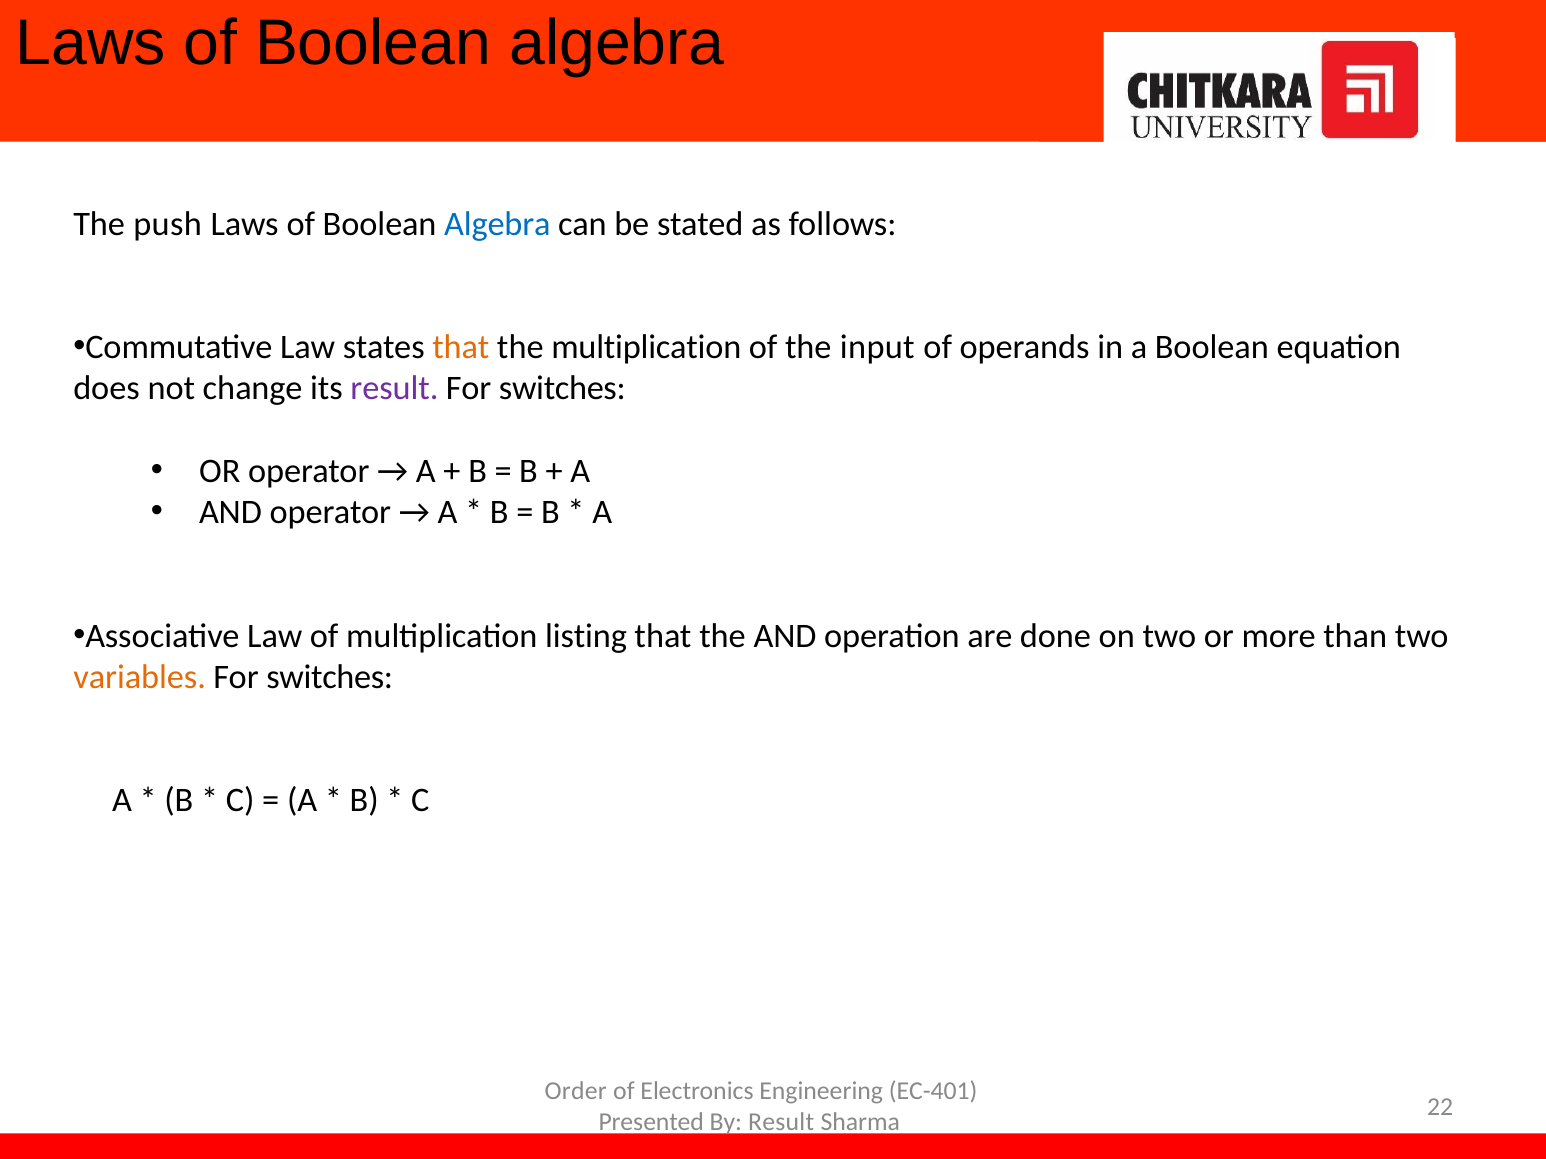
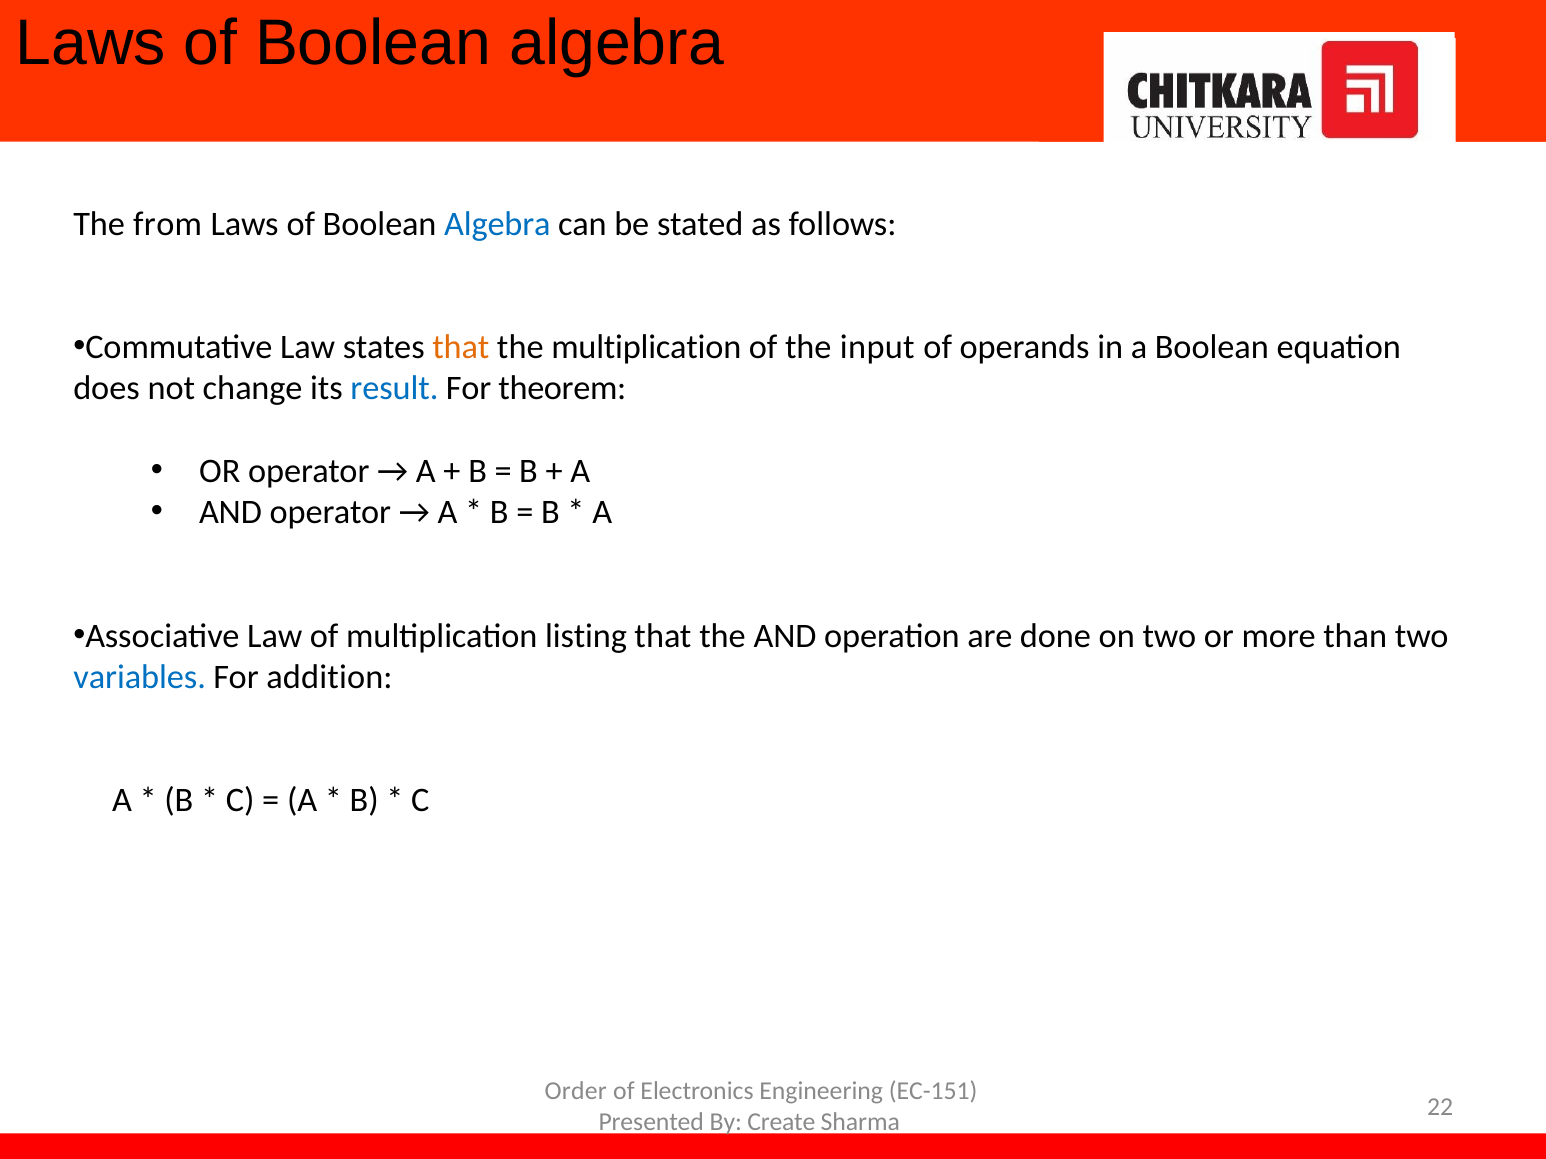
push: push -> from
result at (394, 389) colour: purple -> blue
switches at (562, 389): switches -> theorem
variables colour: orange -> blue
switches at (330, 677): switches -> addition
EC-401: EC-401 -> EC-151
By Result: Result -> Create
